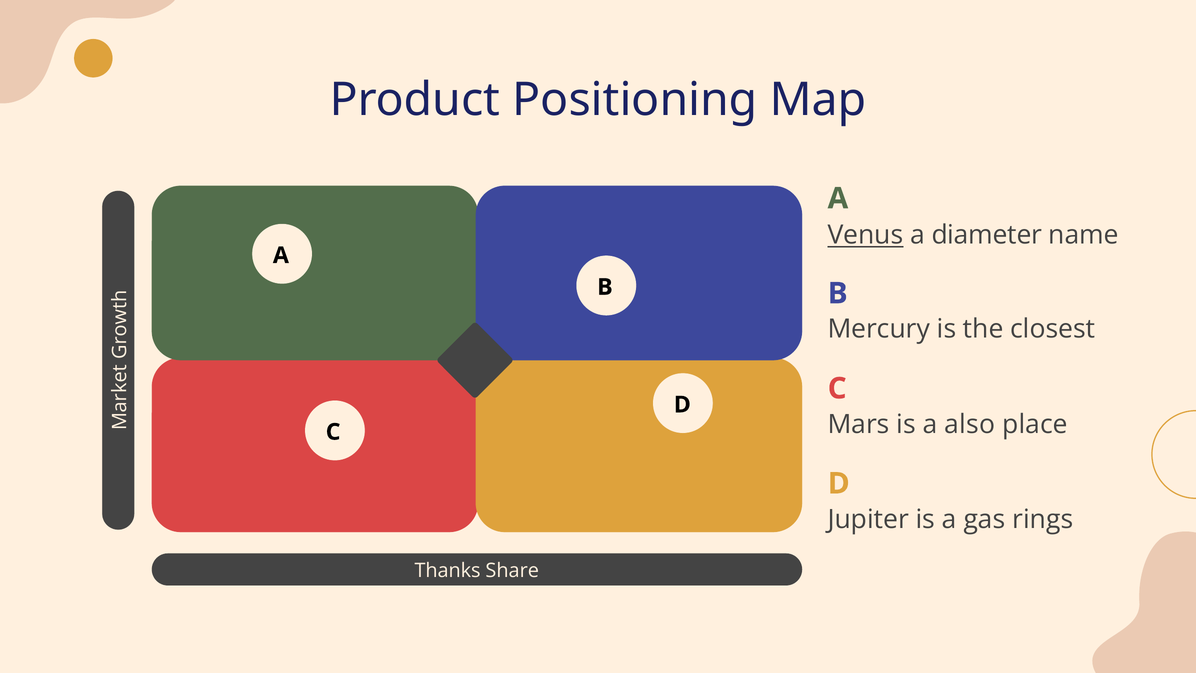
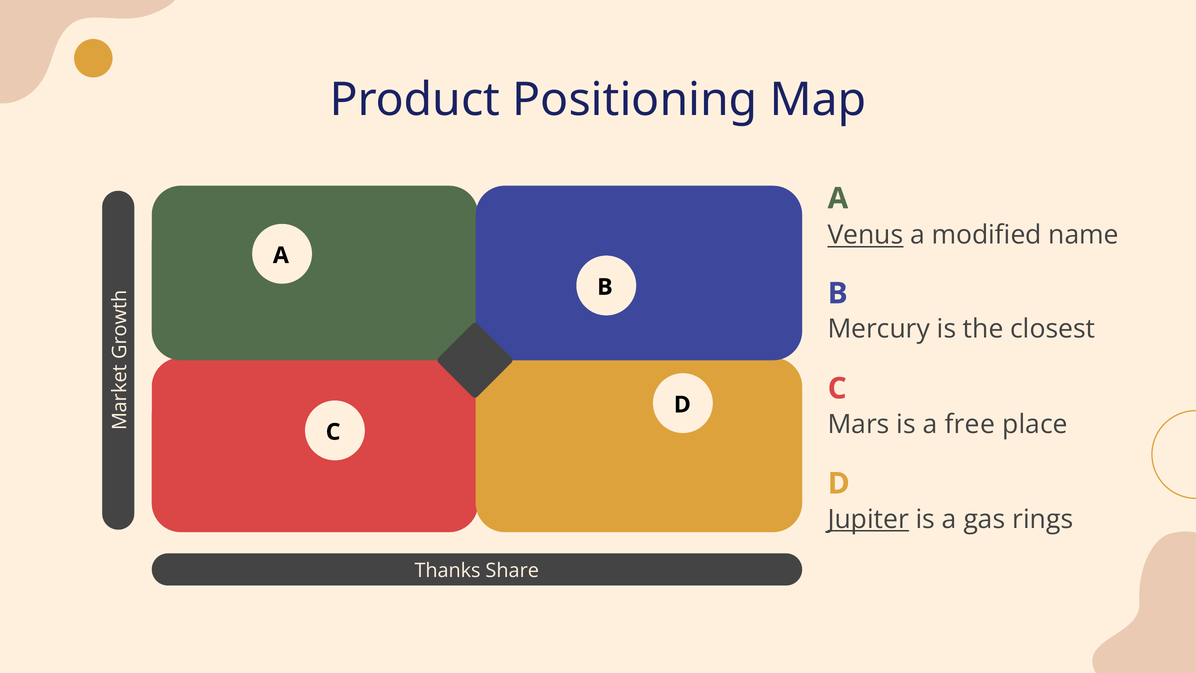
diameter: diameter -> modified
also: also -> free
Jupiter underline: none -> present
